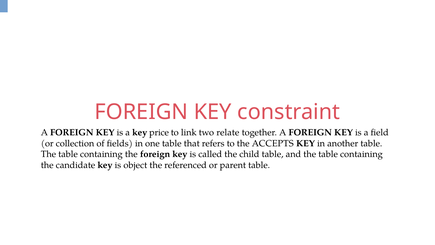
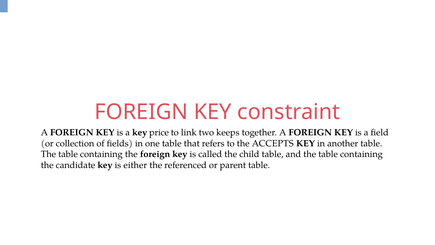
relate: relate -> keeps
object: object -> either
